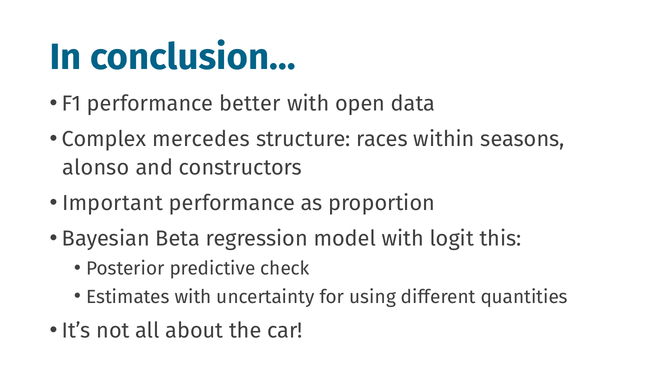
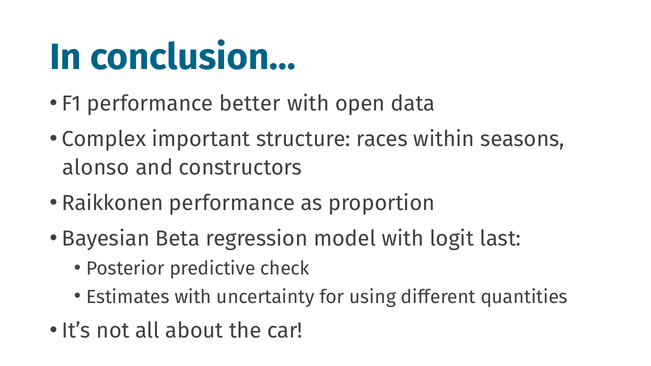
mercedes: mercedes -> important
Important: Important -> Raikkonen
this: this -> last
